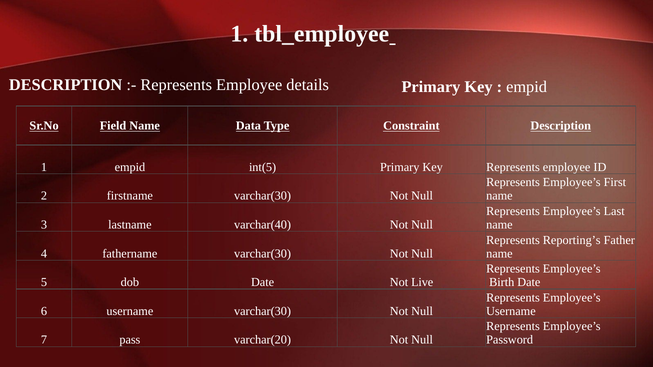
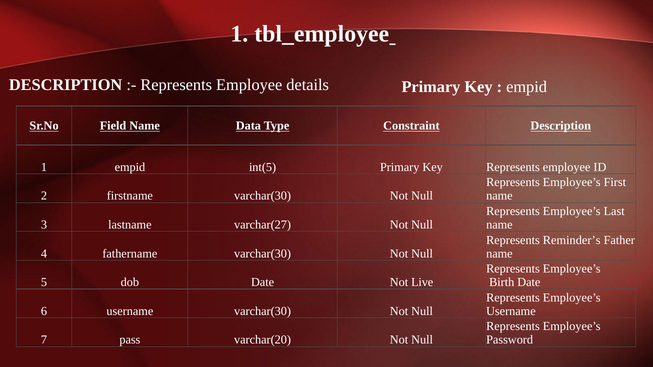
varchar(40: varchar(40 -> varchar(27
Reporting’s: Reporting’s -> Reminder’s
